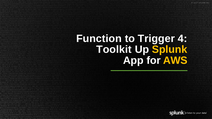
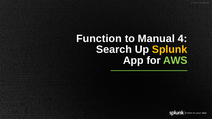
Trigger: Trigger -> Manual
Toolkit: Toolkit -> Search
AWS colour: yellow -> light green
